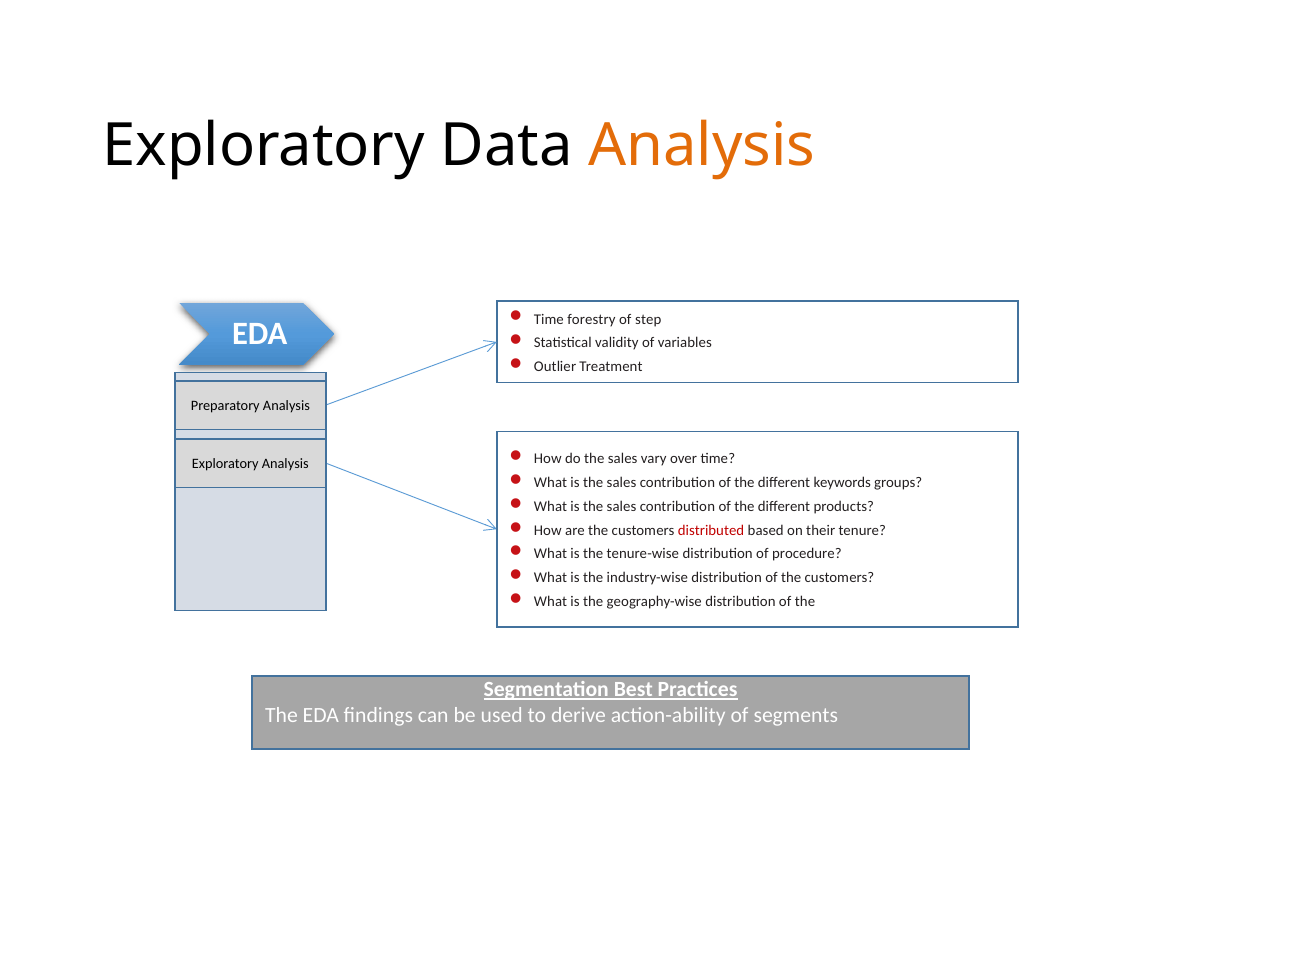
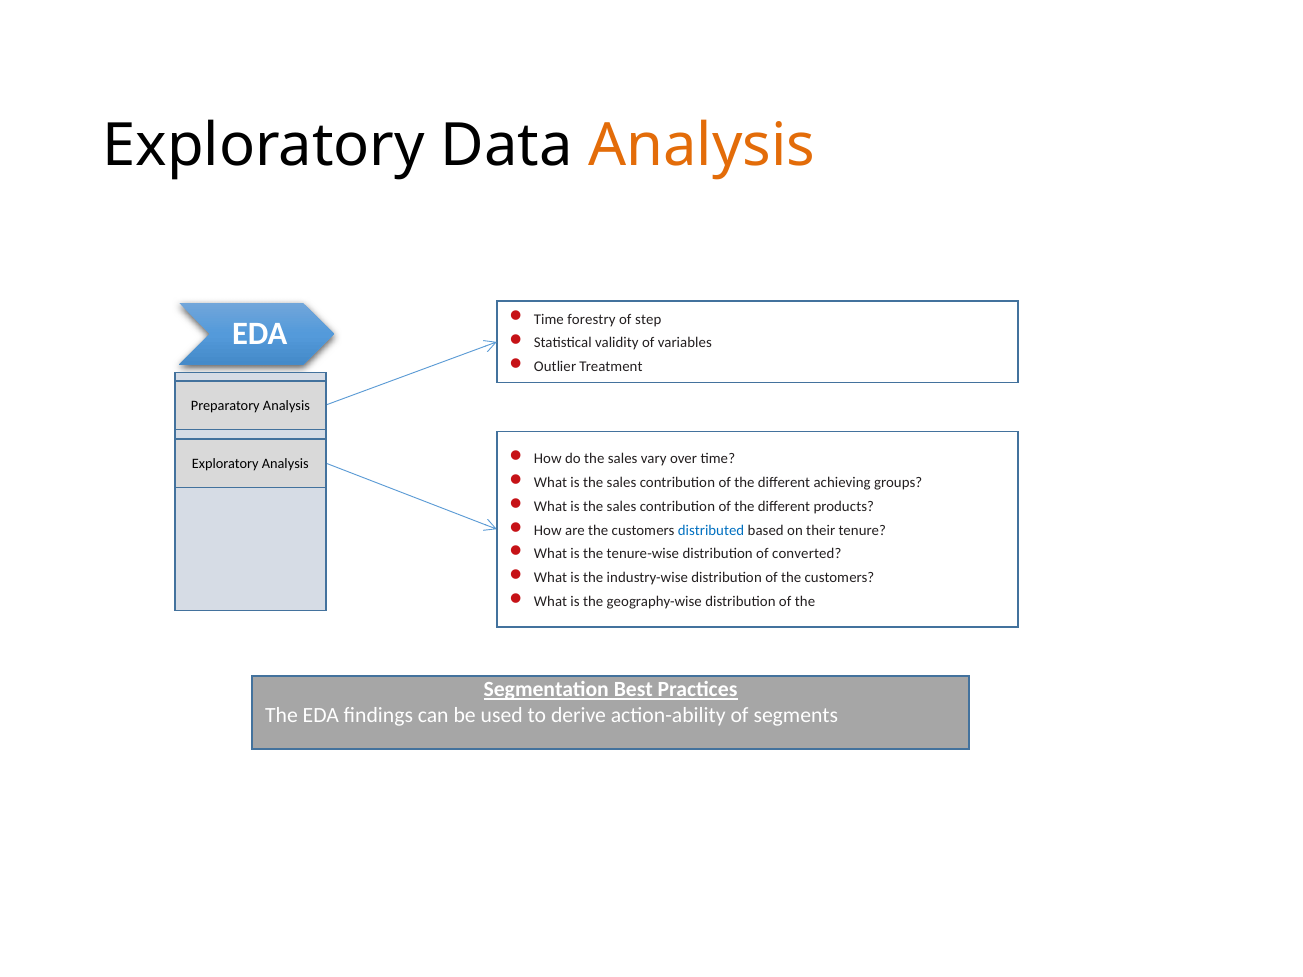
keywords: keywords -> achieving
distributed colour: red -> blue
procedure: procedure -> converted
